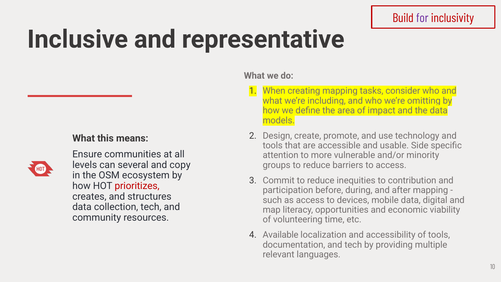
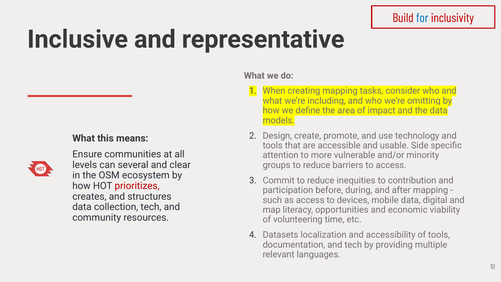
for colour: purple -> blue
copy: copy -> clear
Available: Available -> Datasets
